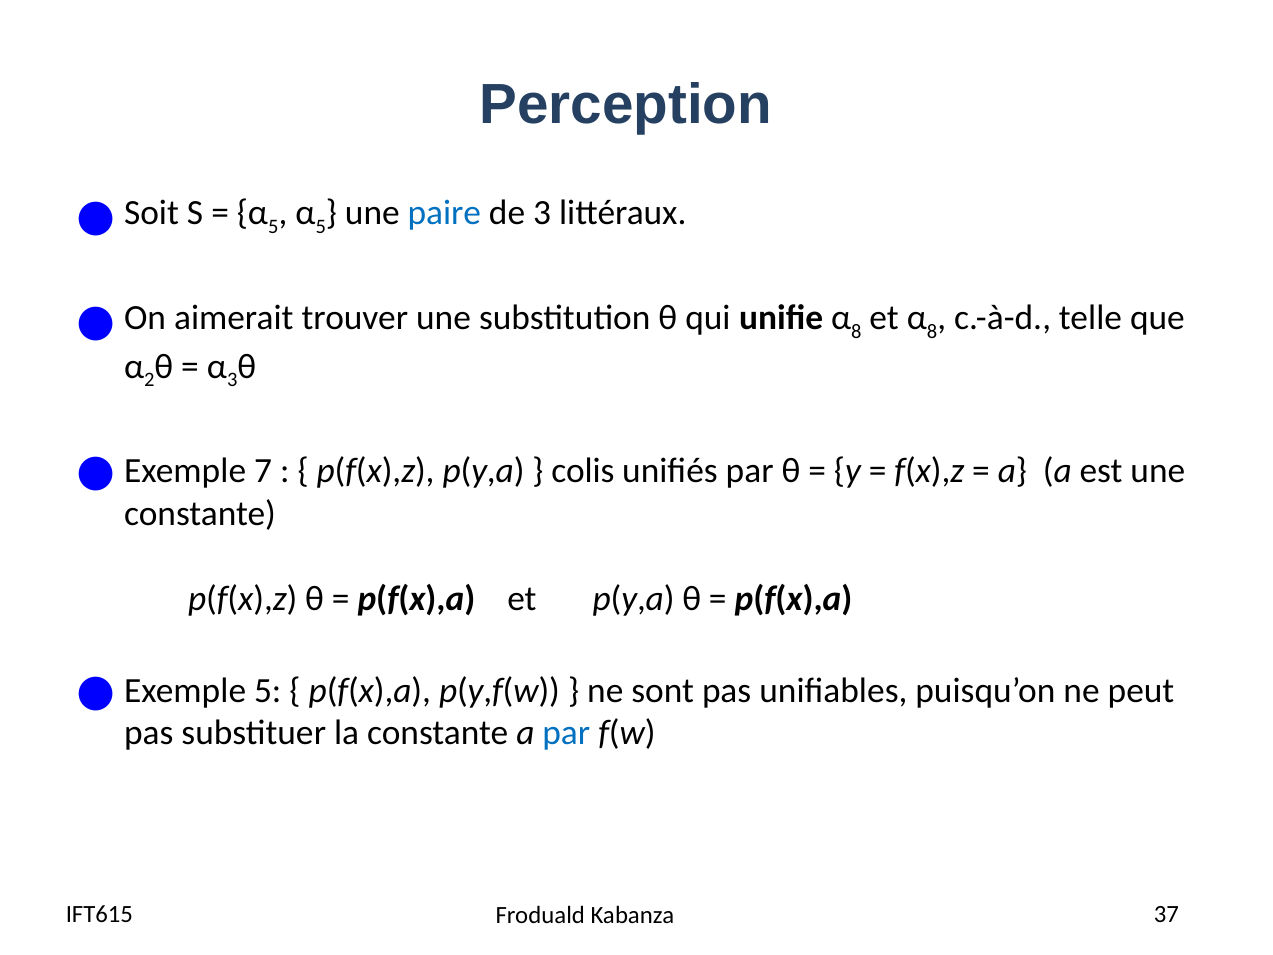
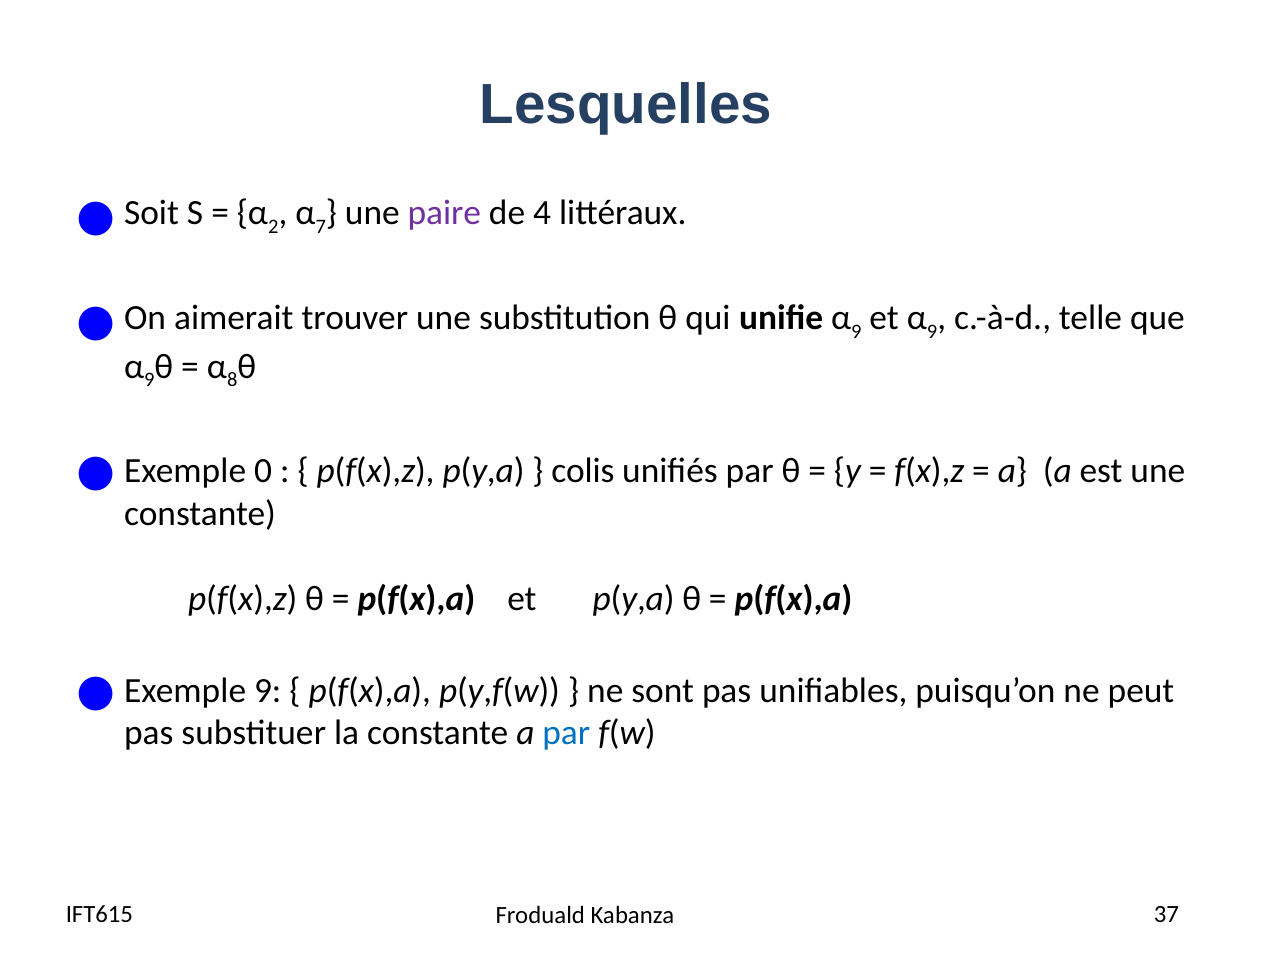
Perception: Perception -> Lesquelles
5 at (273, 227): 5 -> 2
5 at (321, 227): 5 -> 7
paire colour: blue -> purple
de 3: 3 -> 4
8 at (856, 332): 8 -> 9
8 at (932, 332): 8 -> 9
2 at (149, 380): 2 -> 9
3 at (232, 380): 3 -> 8
7: 7 -> 0
Exemple 5: 5 -> 9
